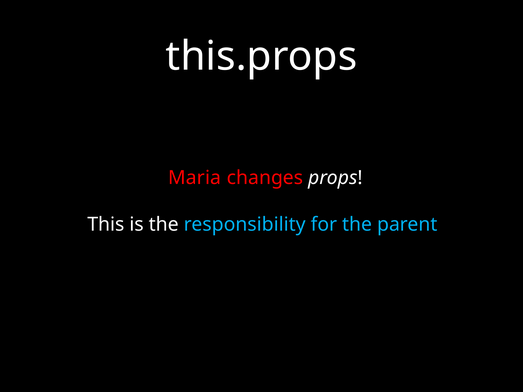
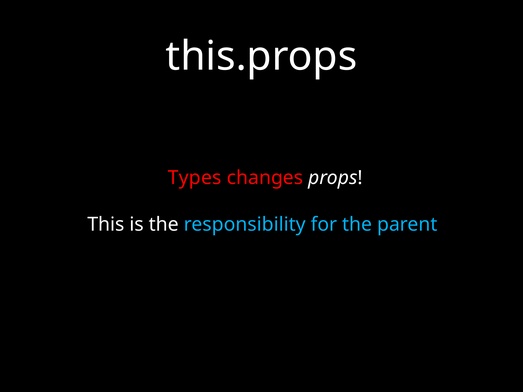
Maria: Maria -> Types
